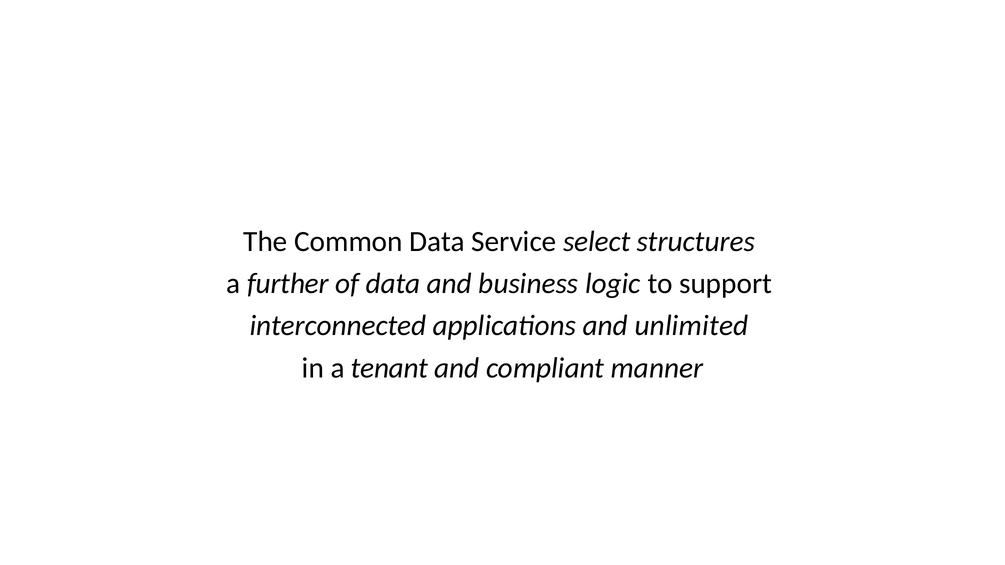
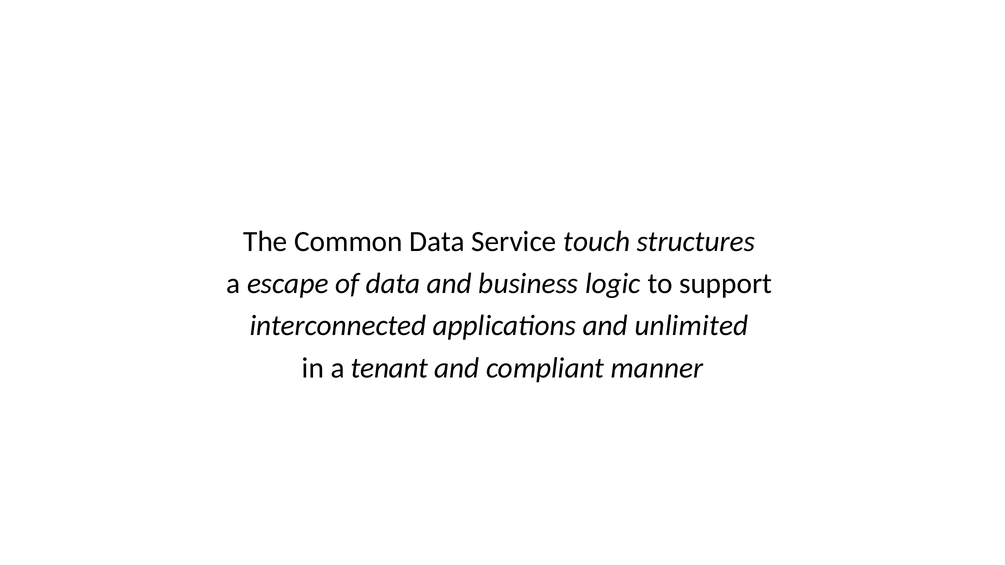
select: select -> touch
further: further -> escape
